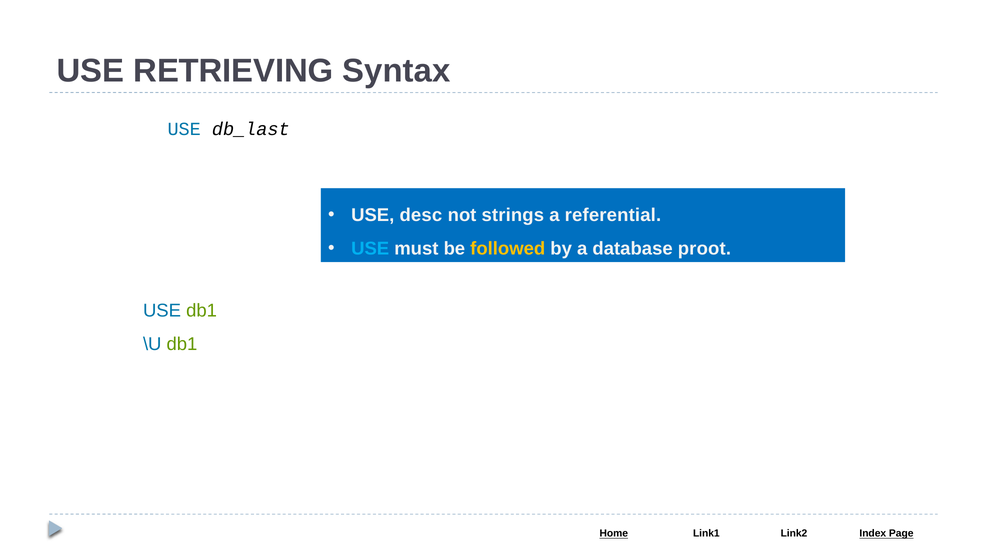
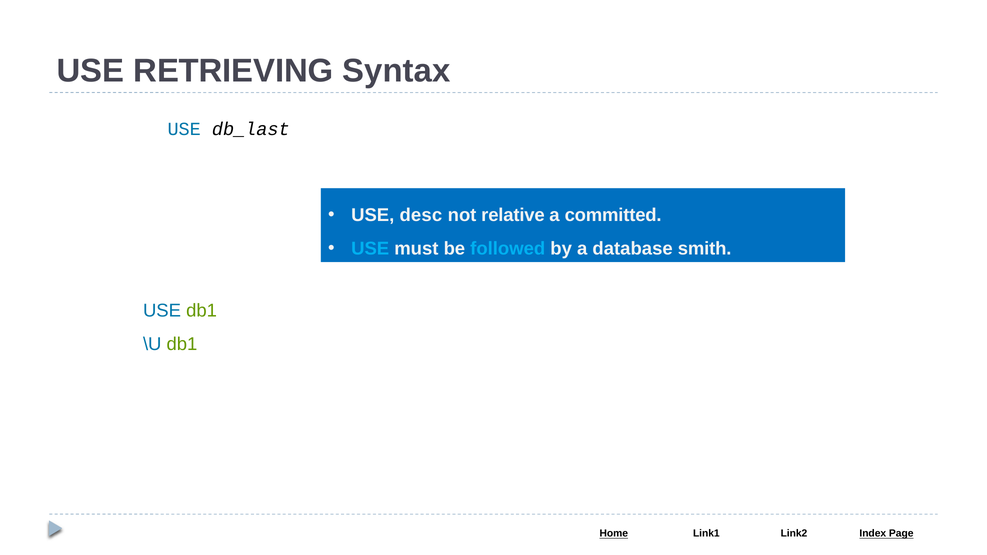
strings: strings -> relative
referential: referential -> committed
followed colour: yellow -> light blue
proot: proot -> smith
